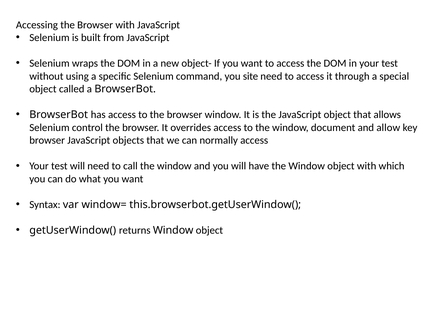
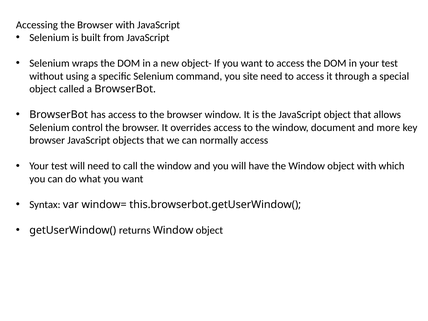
allow: allow -> more
